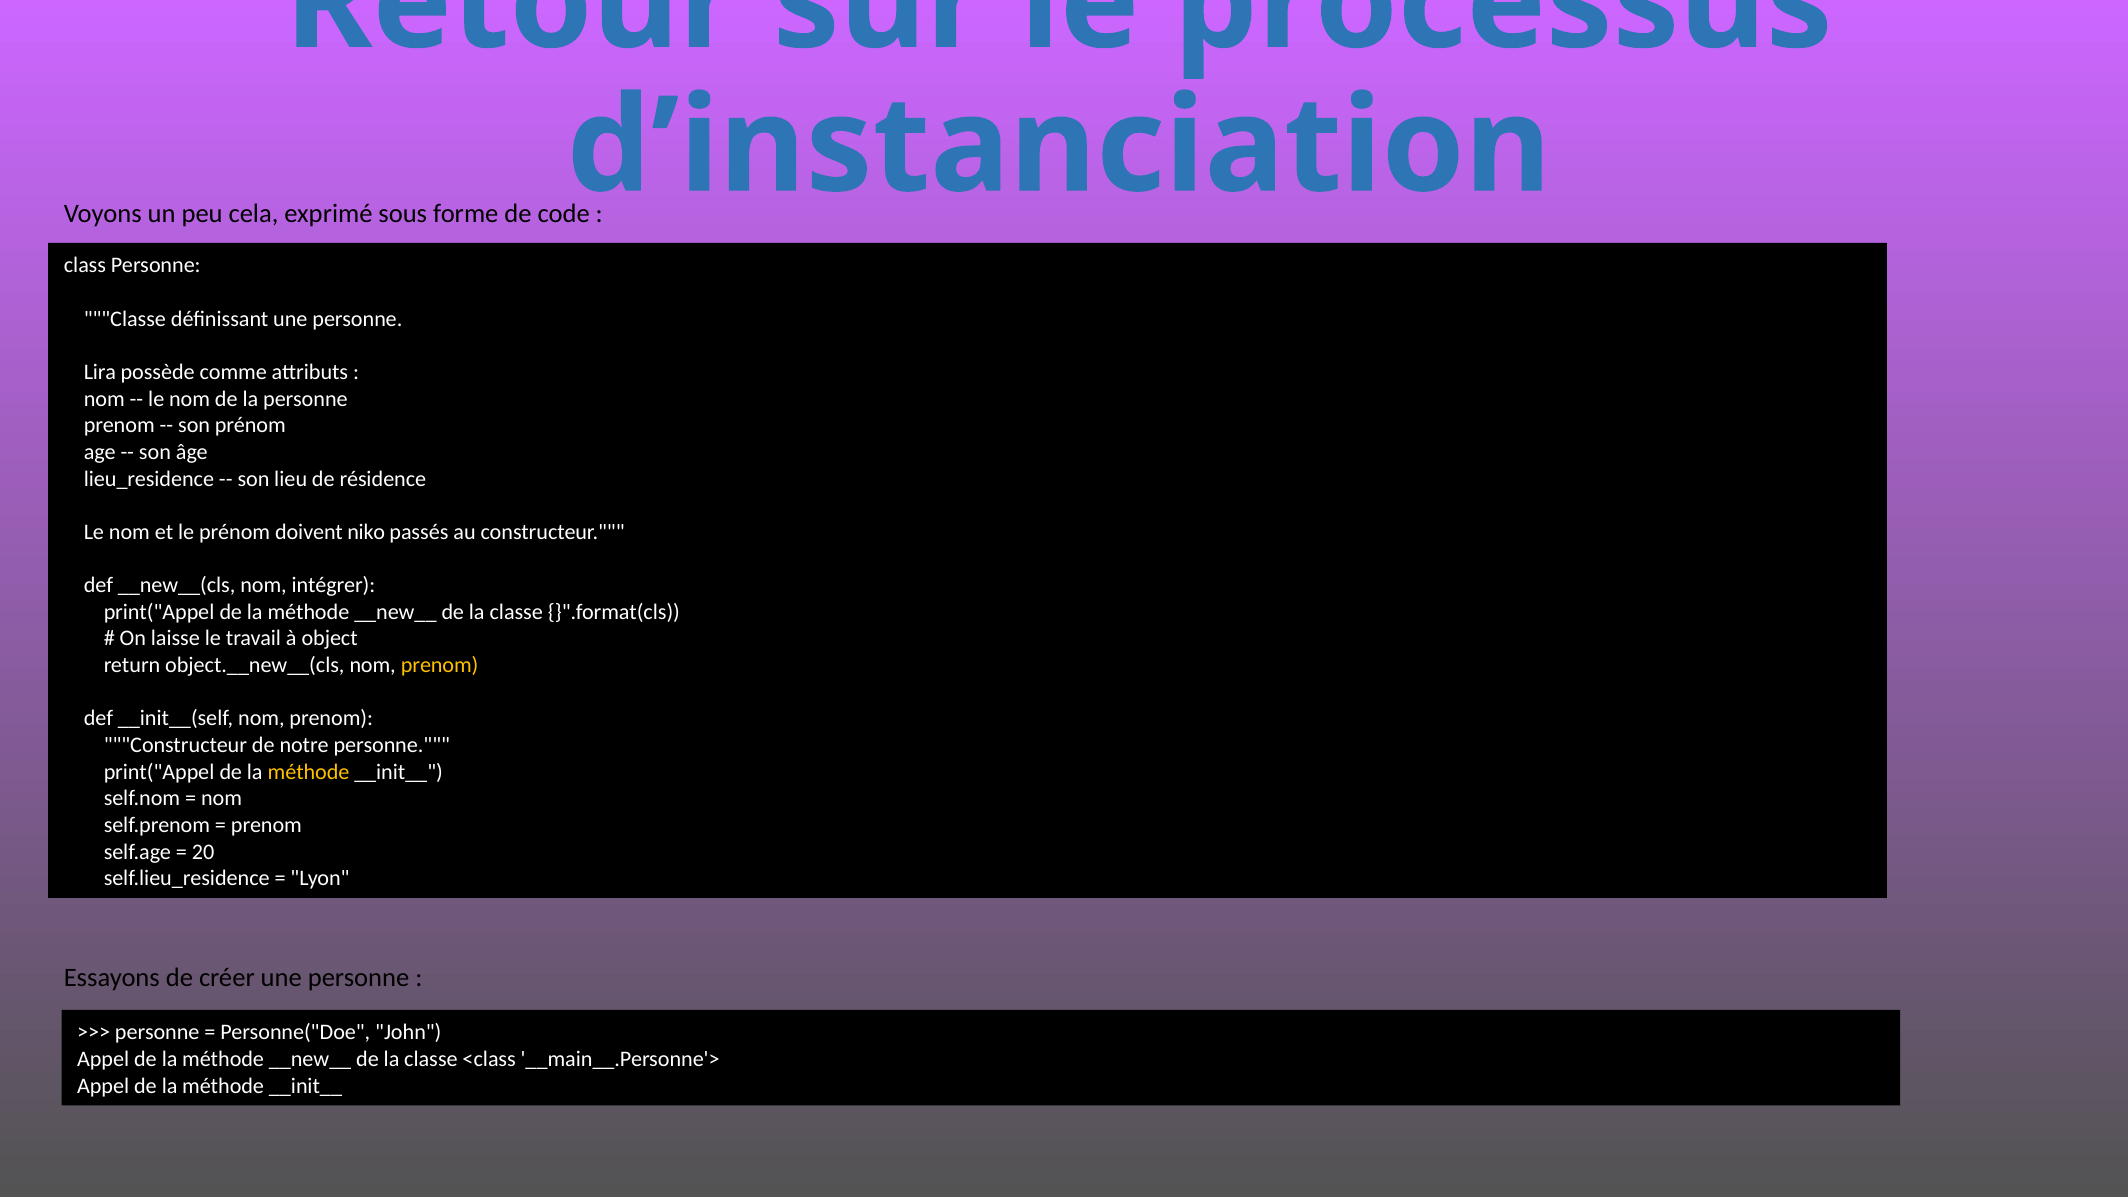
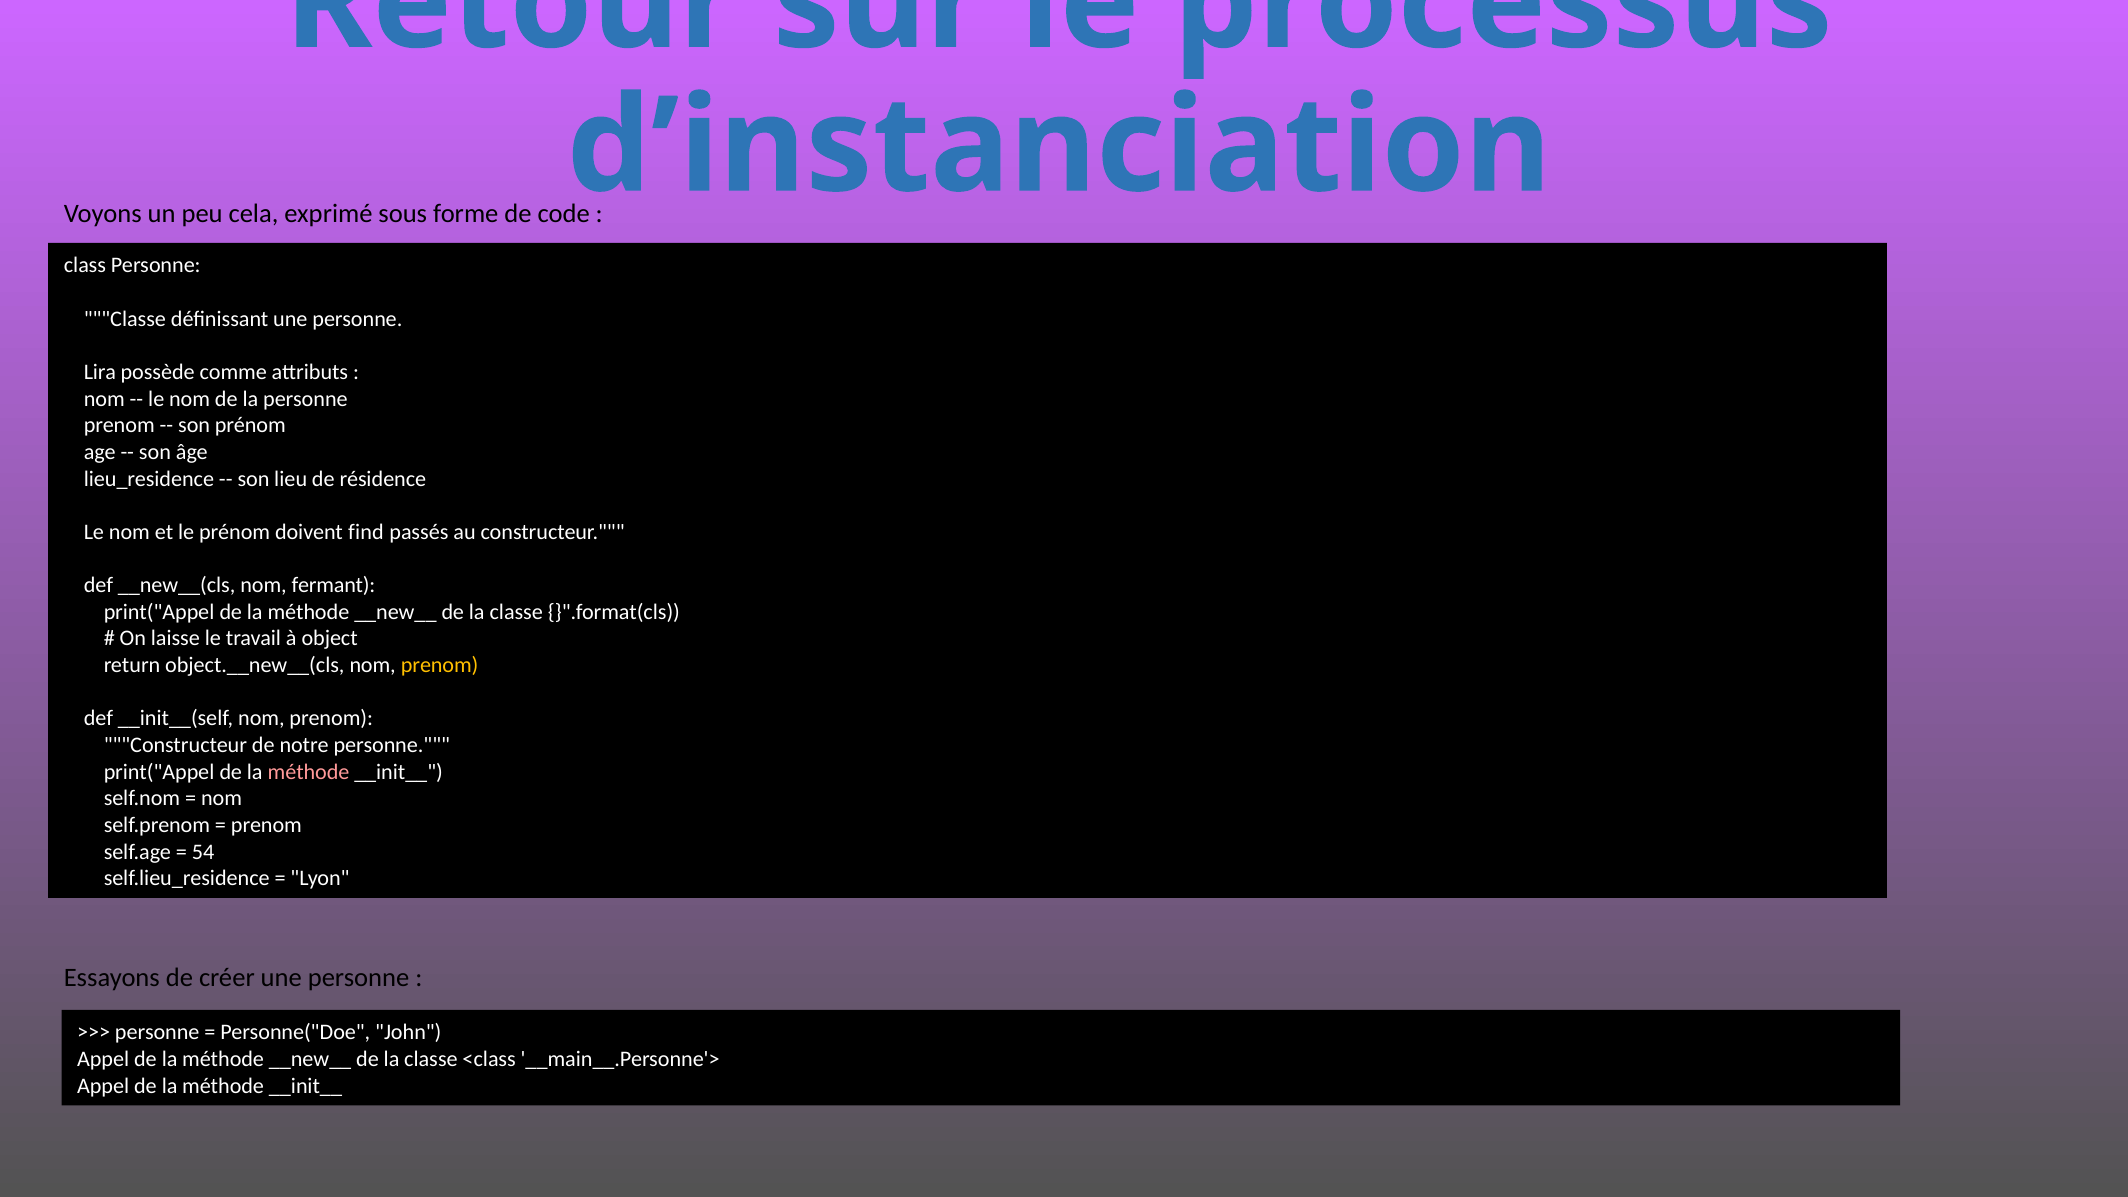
niko: niko -> find
intégrer: intégrer -> fermant
méthode at (309, 772) colour: yellow -> pink
20: 20 -> 54
